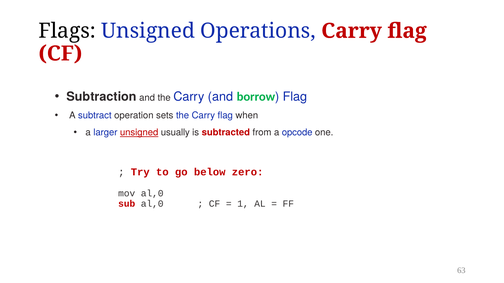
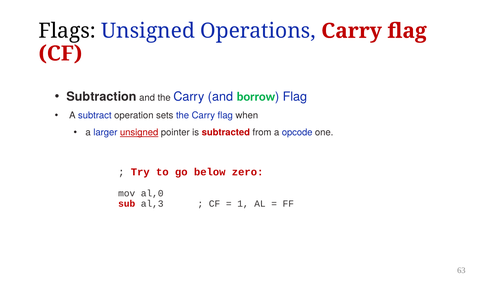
usually: usually -> pointer
sub al,0: al,0 -> al,3
